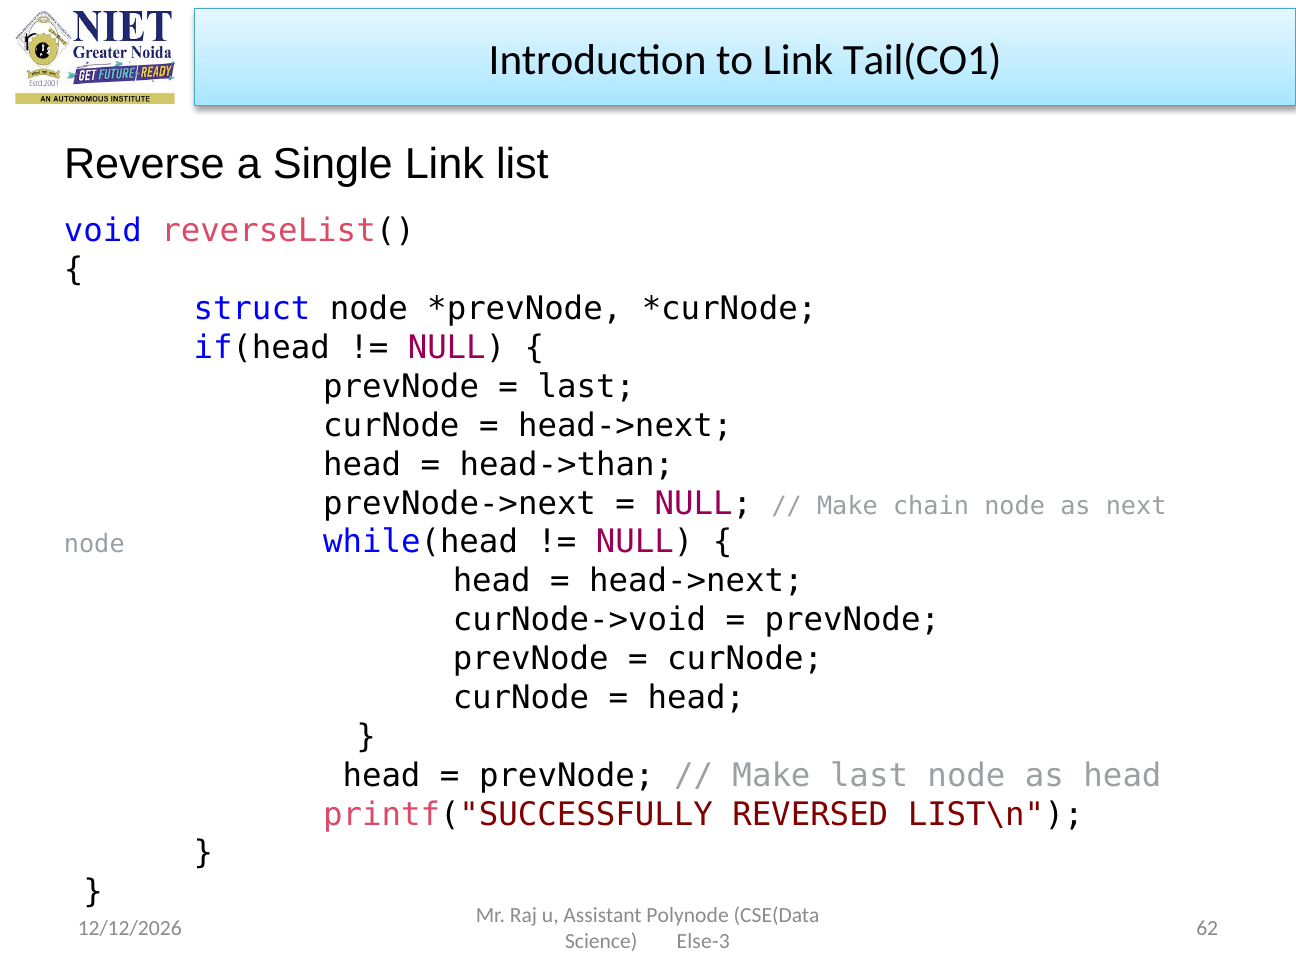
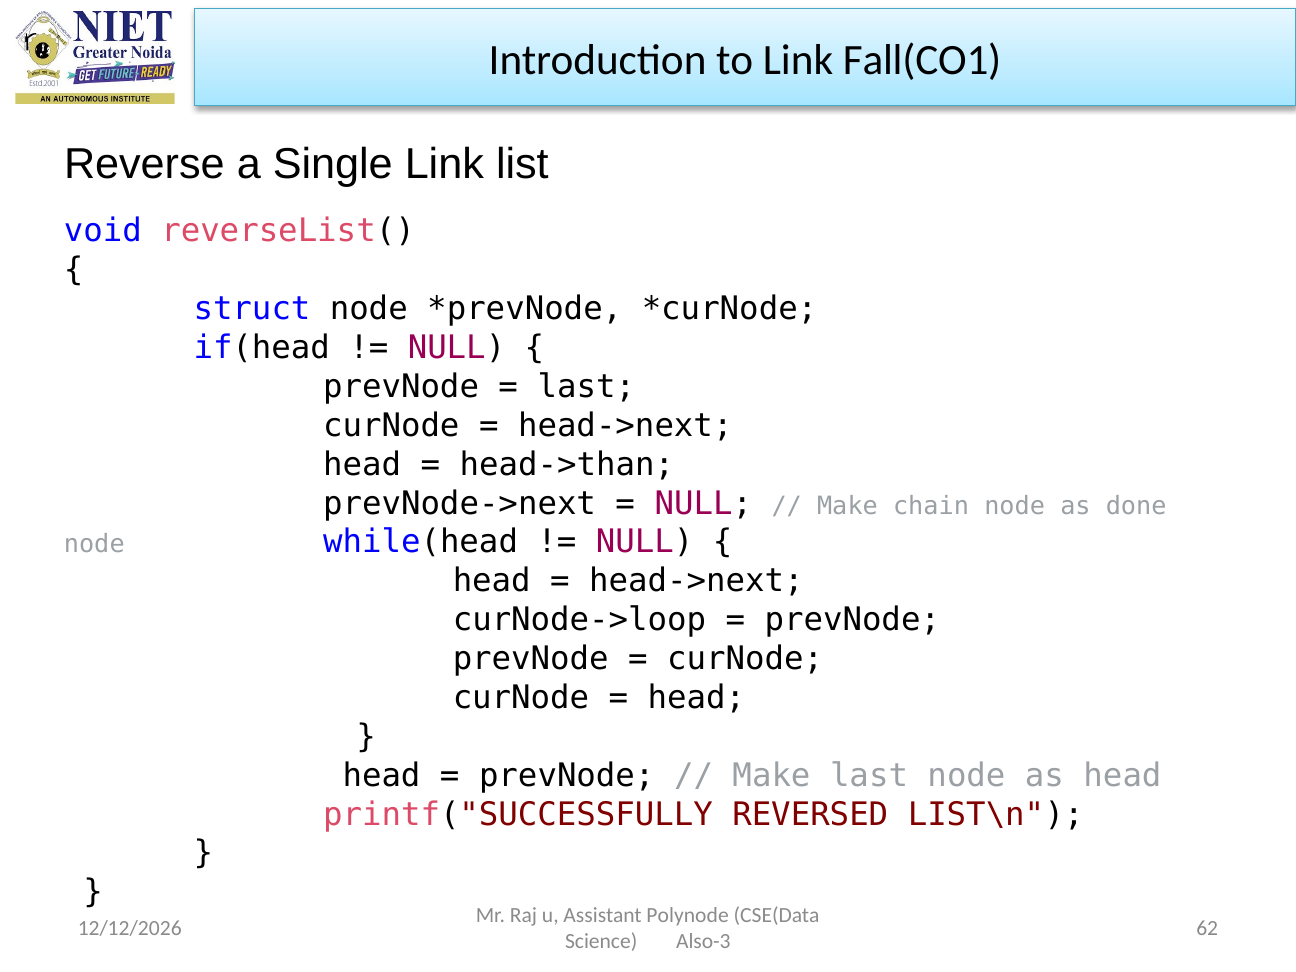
Tail(CO1: Tail(CO1 -> Fall(CO1
next: next -> done
curNode->void: curNode->void -> curNode->loop
Else-3: Else-3 -> Also-3
